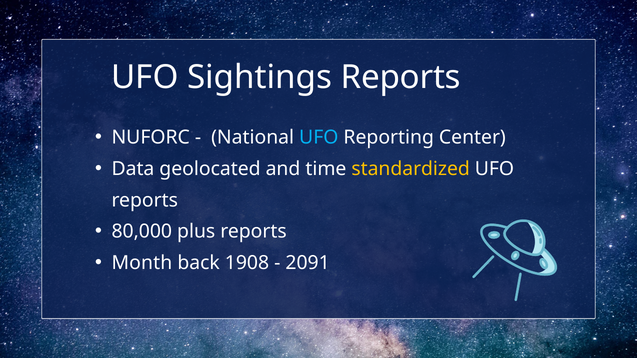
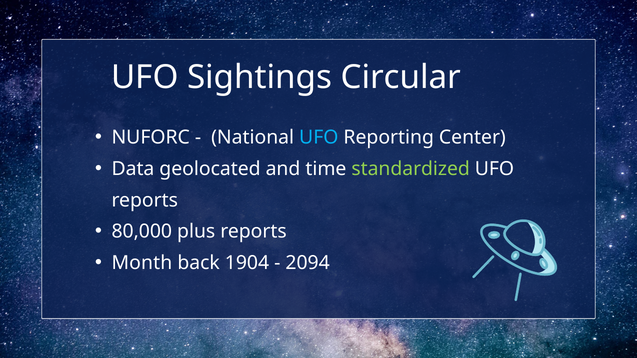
Sightings Reports: Reports -> Circular
standardized colour: yellow -> light green
1908: 1908 -> 1904
2091: 2091 -> 2094
